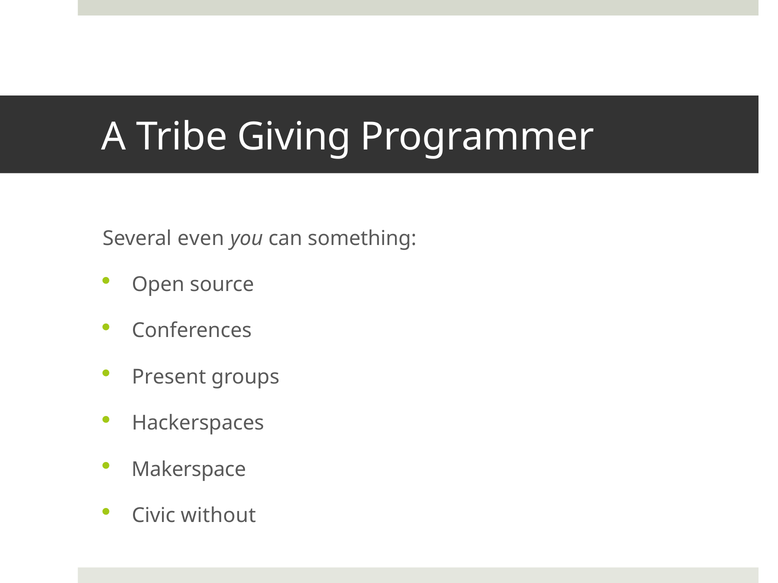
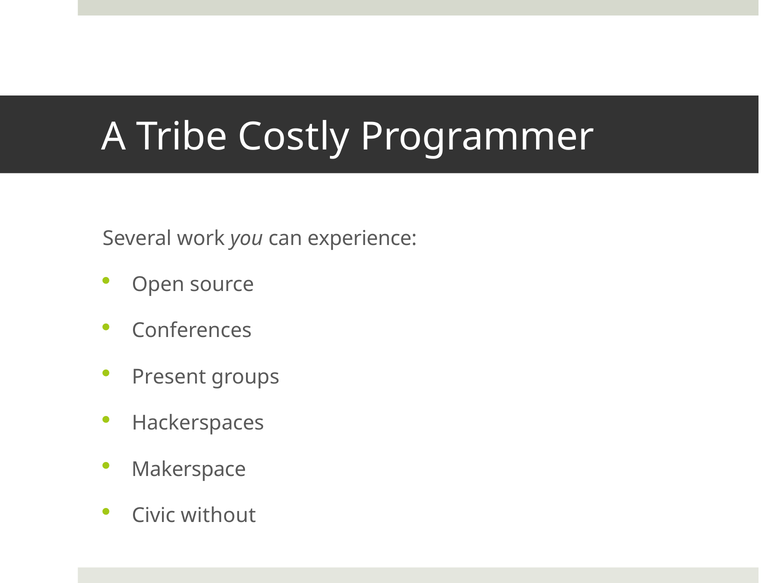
Giving: Giving -> Costly
even: even -> work
something: something -> experience
